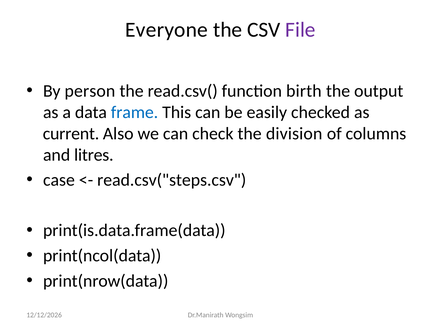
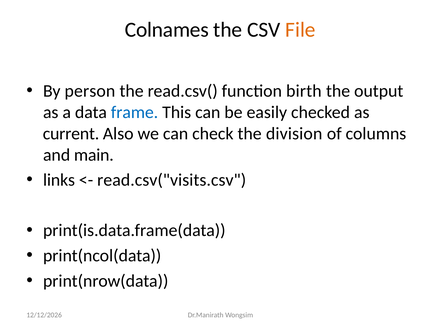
Everyone: Everyone -> Colnames
File colour: purple -> orange
litres: litres -> main
case: case -> links
read.csv("steps.csv: read.csv("steps.csv -> read.csv("visits.csv
